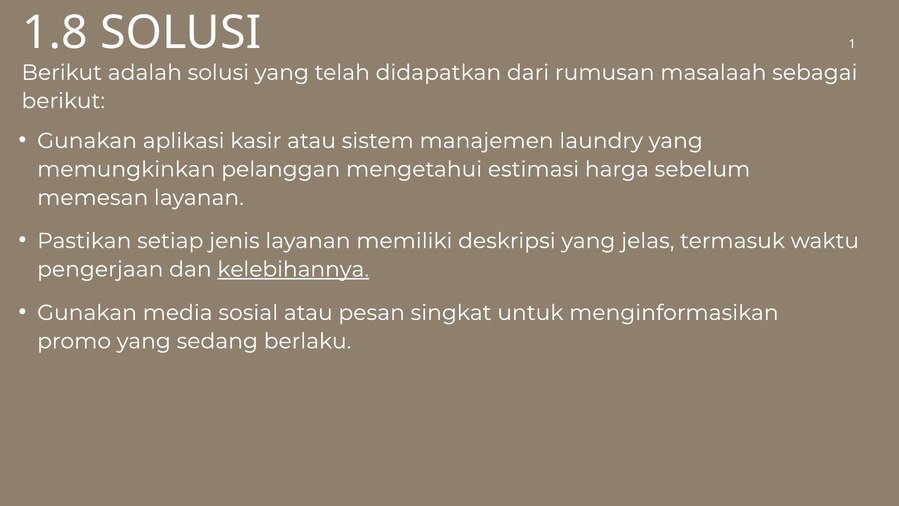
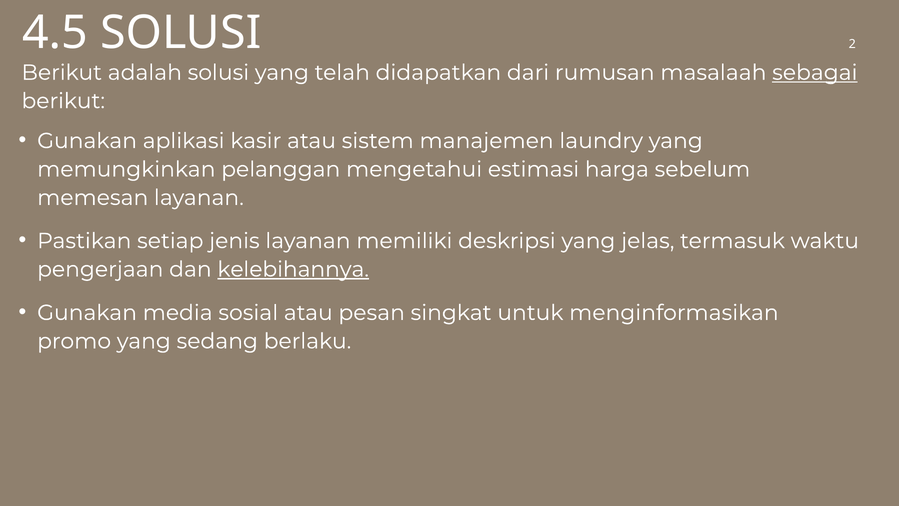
1.8: 1.8 -> 4.5
1: 1 -> 2
sebagai underline: none -> present
